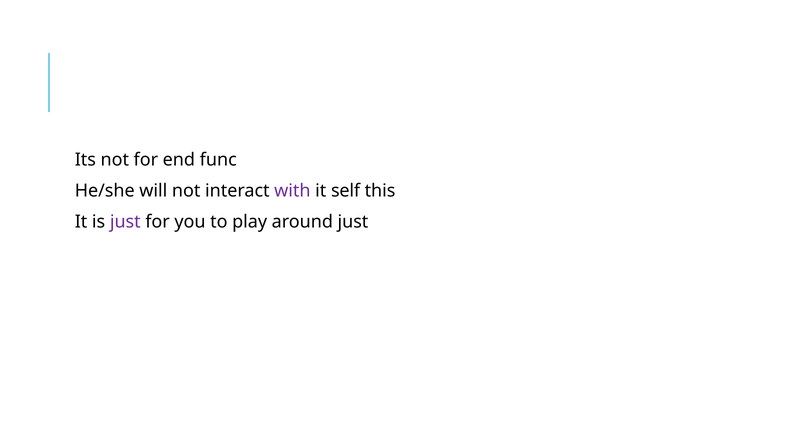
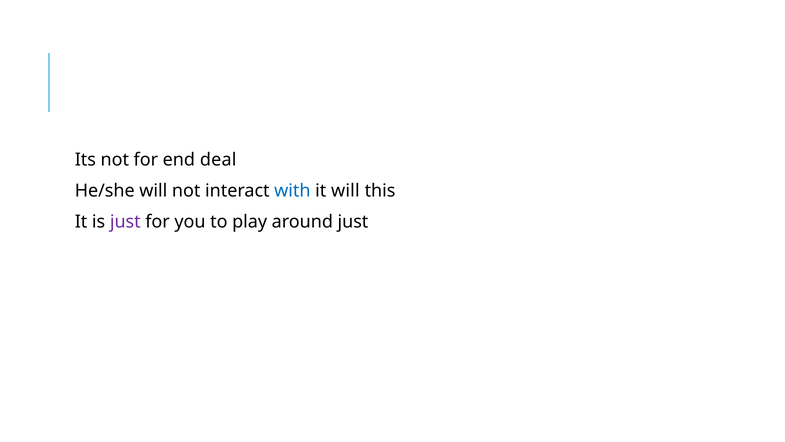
func: func -> deal
with colour: purple -> blue
it self: self -> will
